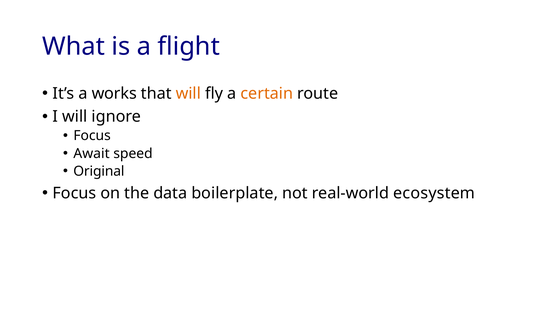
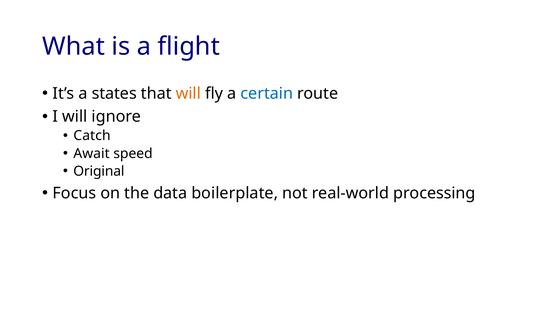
works: works -> states
certain colour: orange -> blue
Focus at (92, 136): Focus -> Catch
ecosystem: ecosystem -> processing
